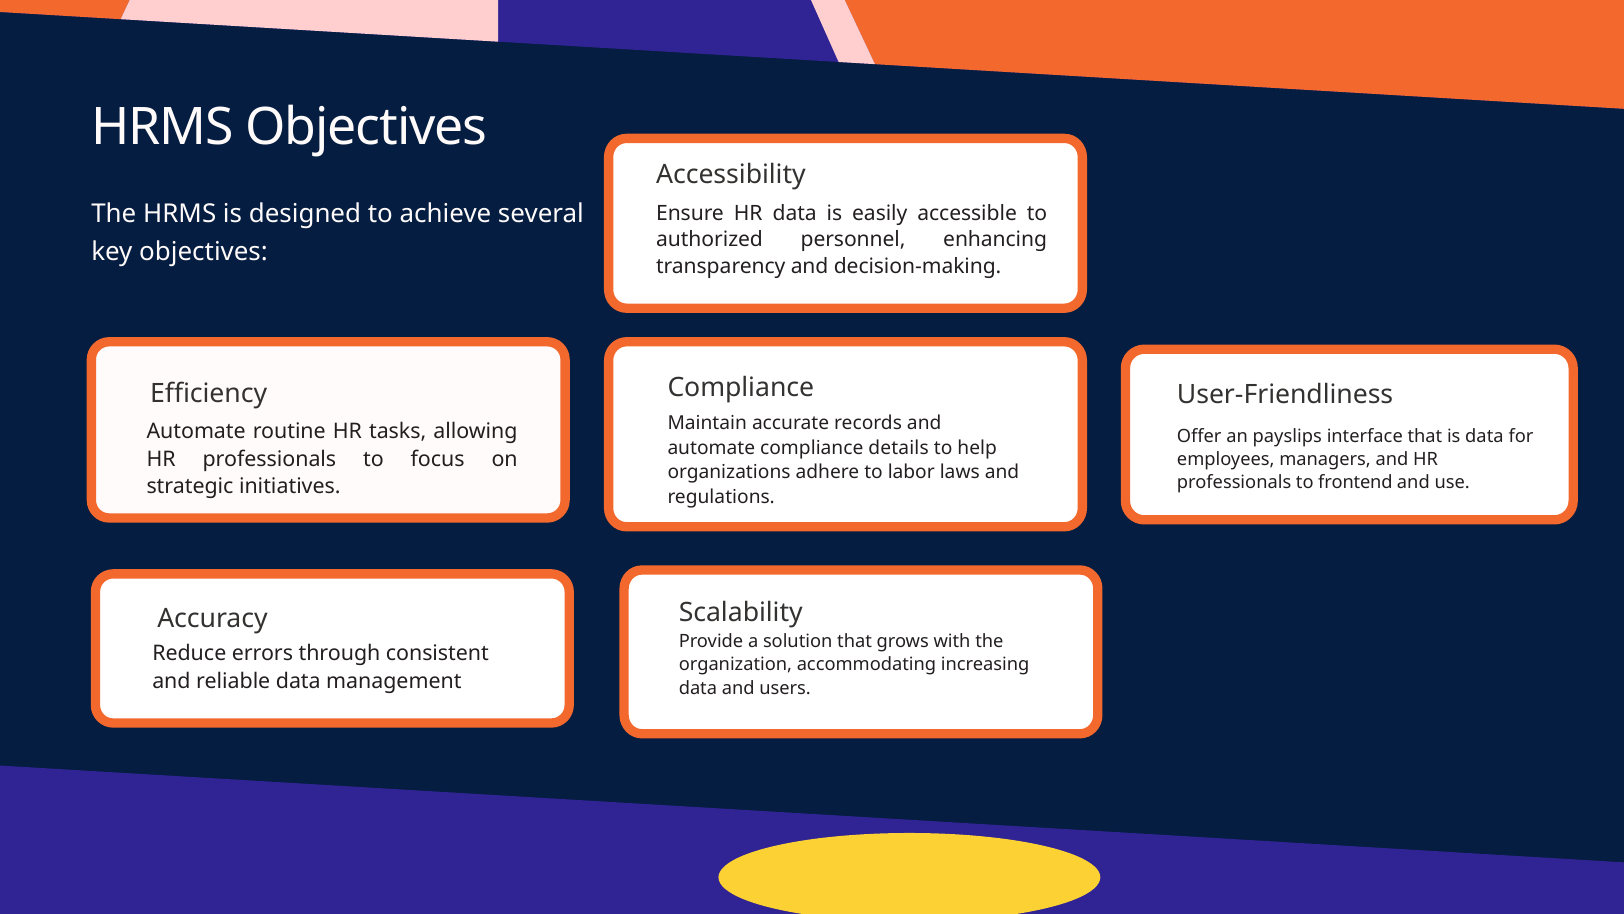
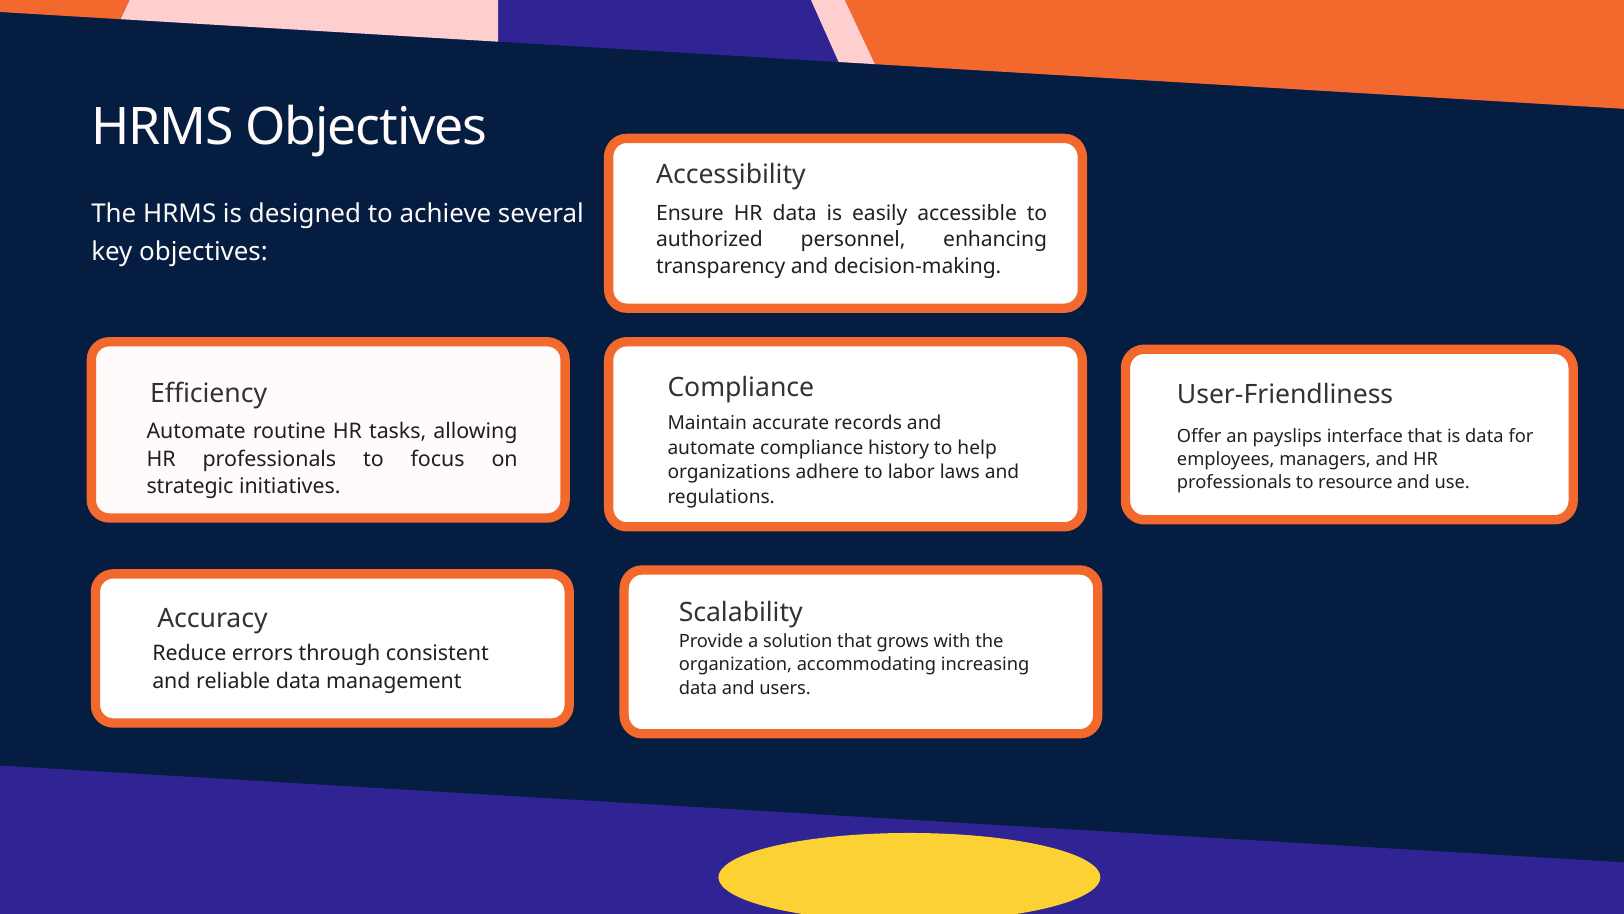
details: details -> history
frontend: frontend -> resource
